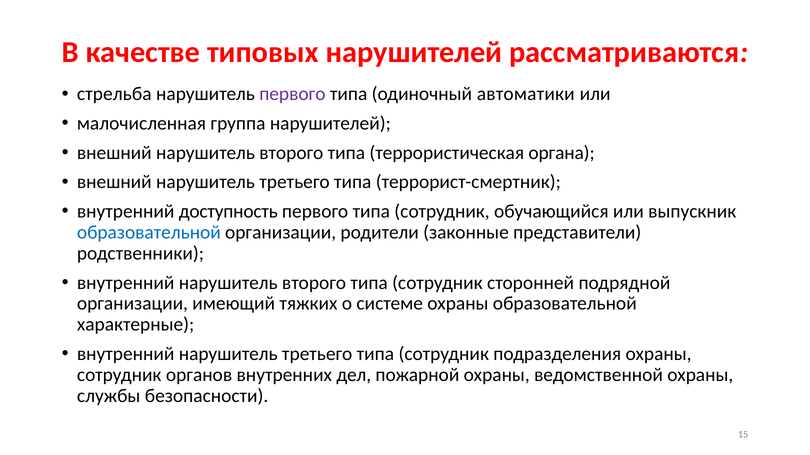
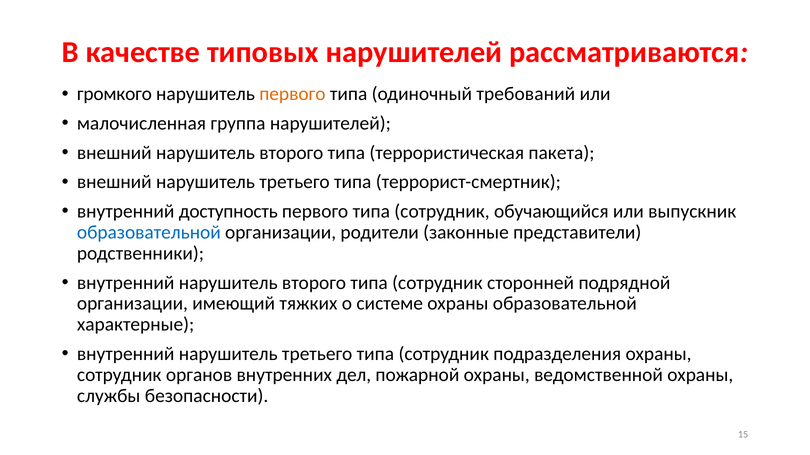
стрельба: стрельба -> громкого
первого at (292, 94) colour: purple -> orange
автоматики: автоматики -> требований
органа: органа -> пакета
